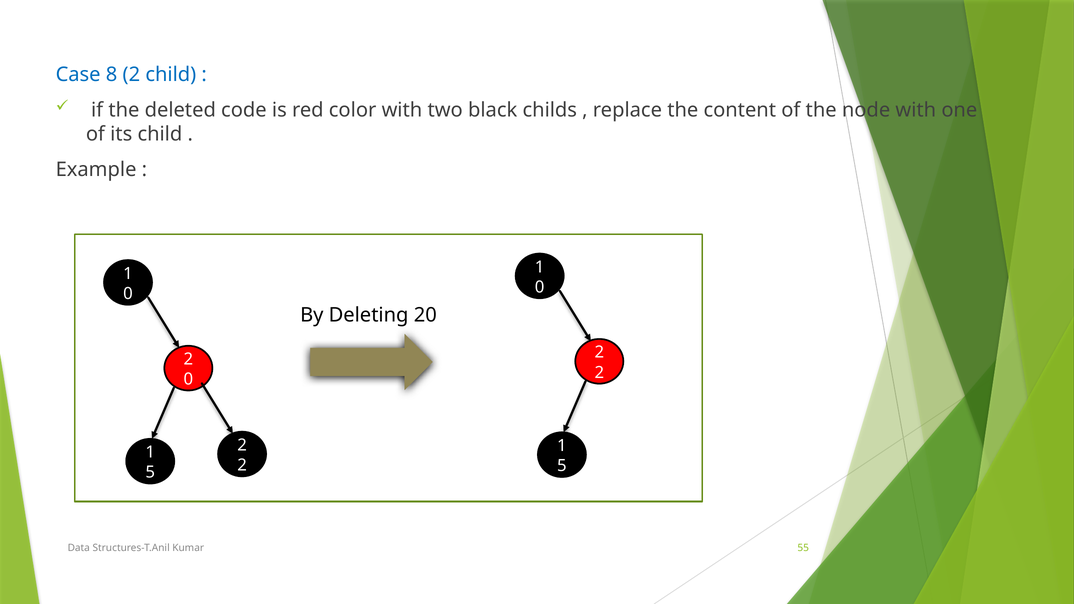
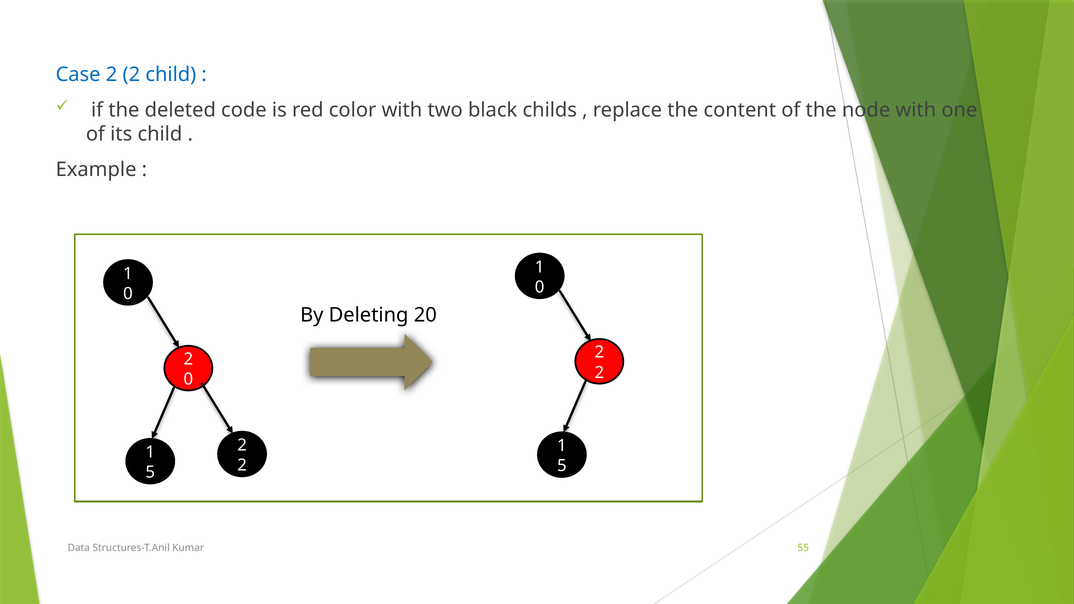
Case 8: 8 -> 2
